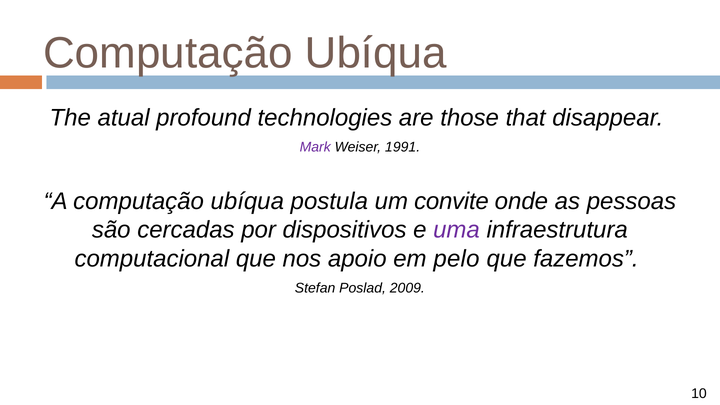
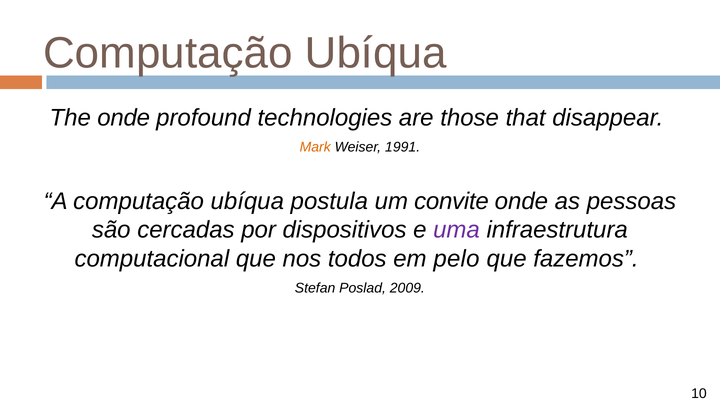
The atual: atual -> onde
Mark colour: purple -> orange
apoio: apoio -> todos
